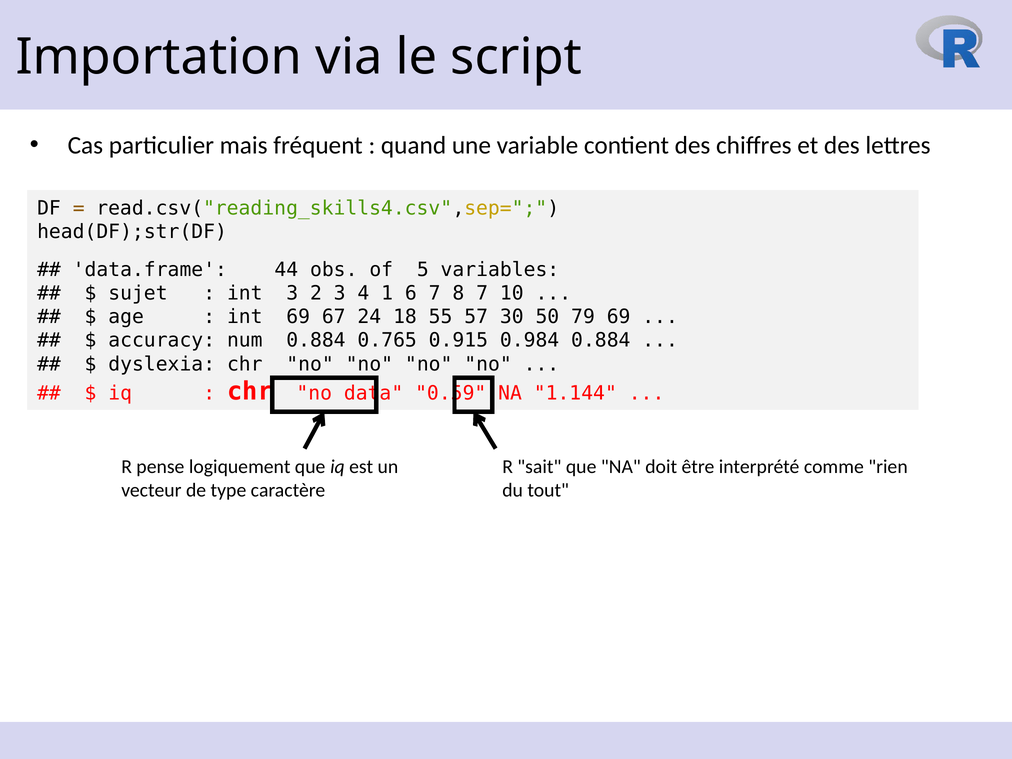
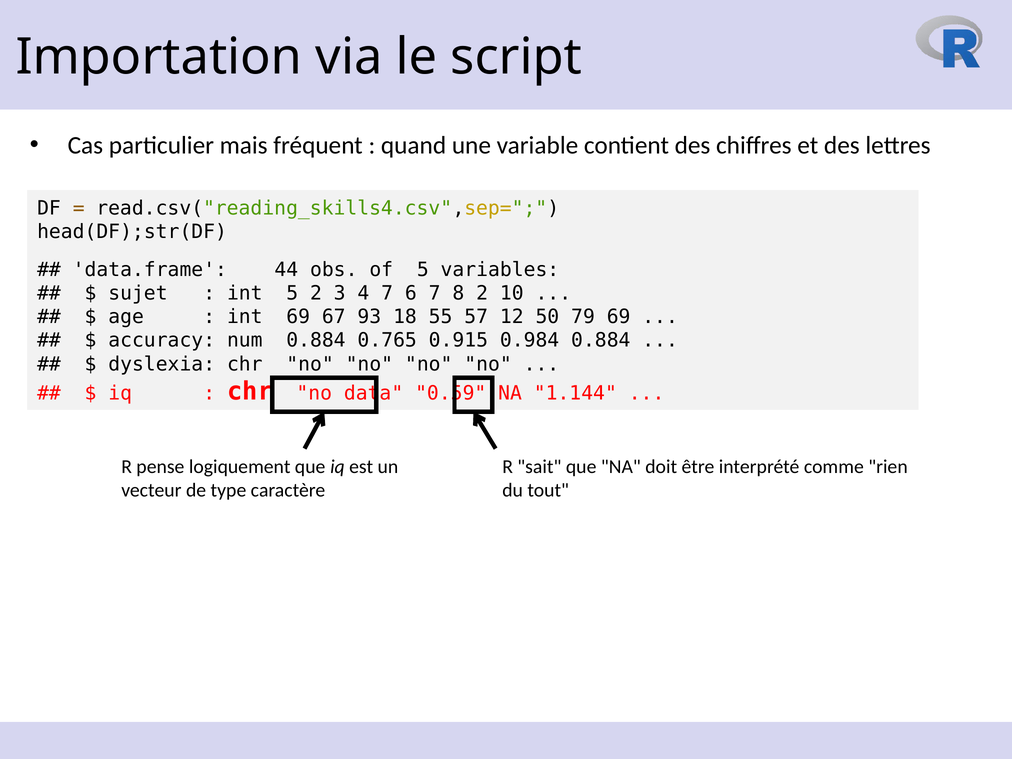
int 3: 3 -> 5
4 1: 1 -> 7
8 7: 7 -> 2
24: 24 -> 93
57 30: 30 -> 12
